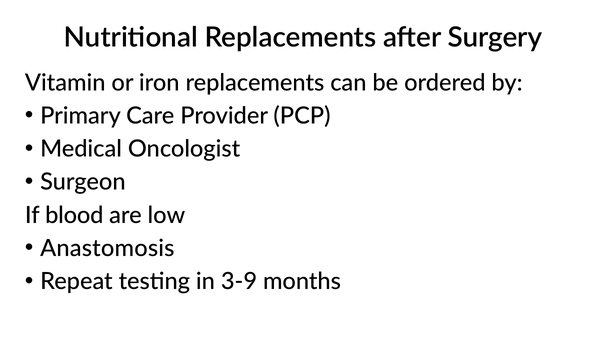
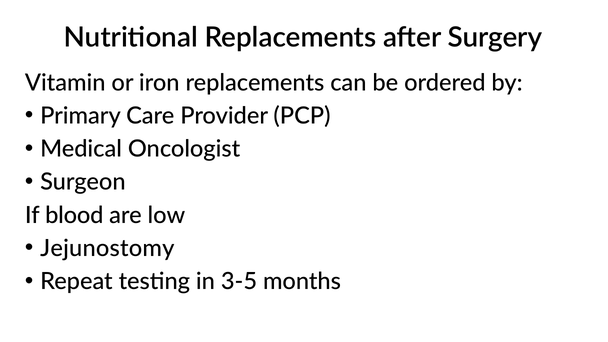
Anastomosis: Anastomosis -> Jejunostomy
3-9: 3-9 -> 3-5
